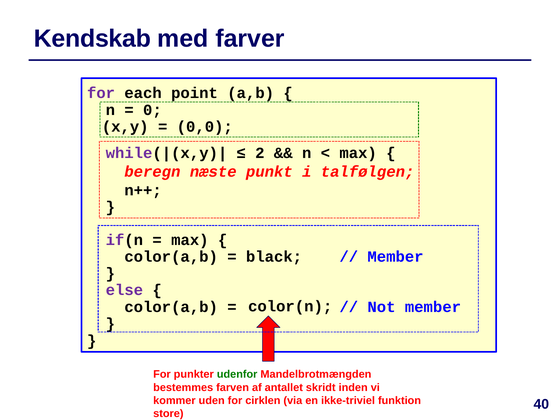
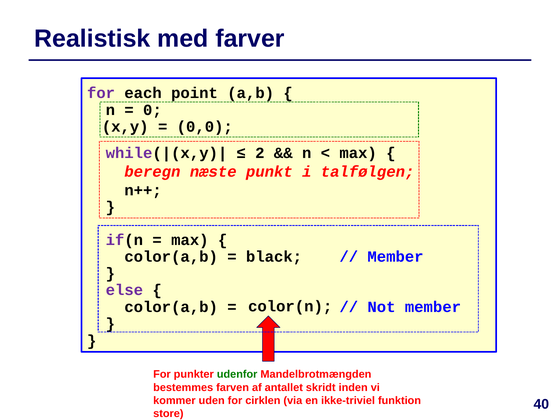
Kendskab: Kendskab -> Realistisk
